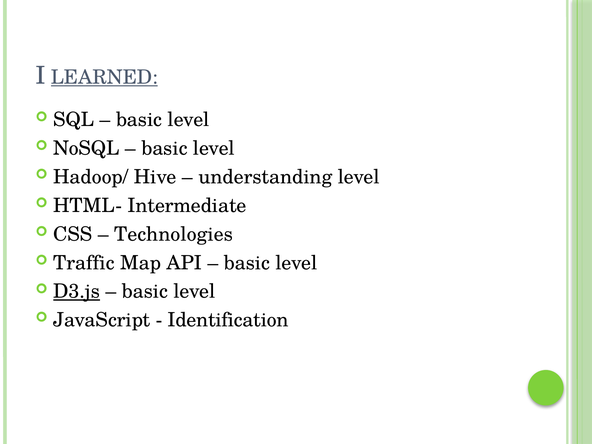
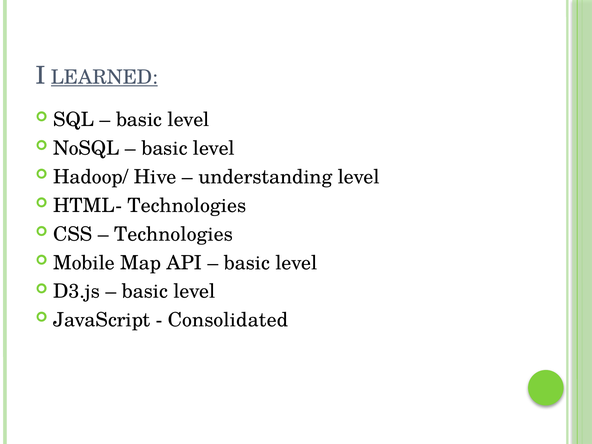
HTML- Intermediate: Intermediate -> Technologies
Traffic: Traffic -> Mobile
D3.js underline: present -> none
Identification: Identification -> Consolidated
